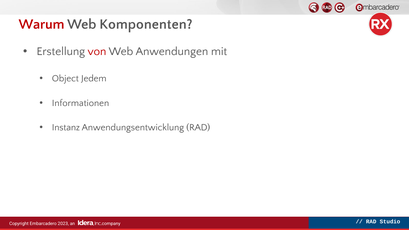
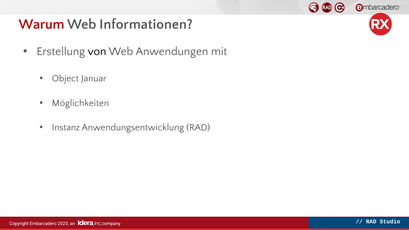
Komponenten: Komponenten -> Informationen
von colour: red -> black
Jedem: Jedem -> Januar
Informationen: Informationen -> Möglichkeiten
